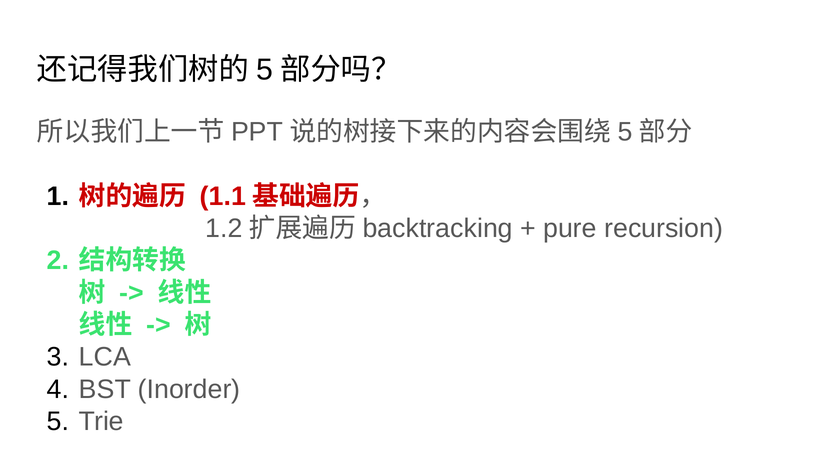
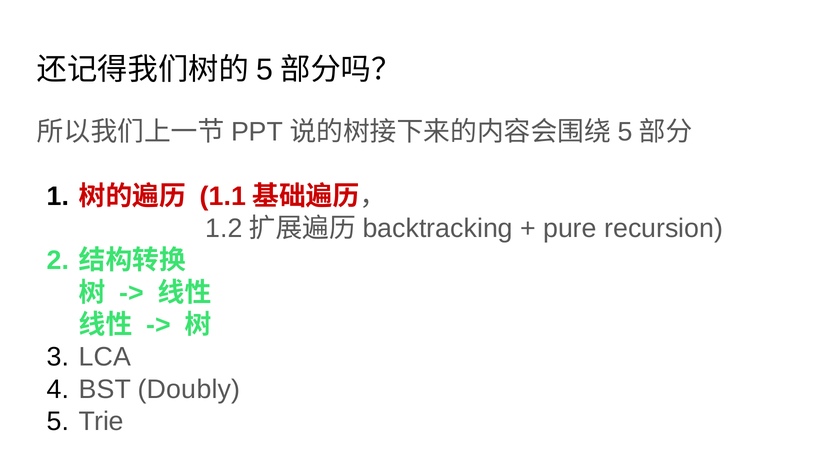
Inorder: Inorder -> Doubly
